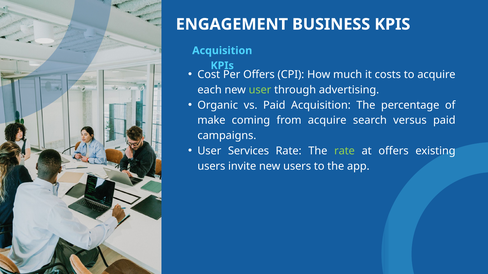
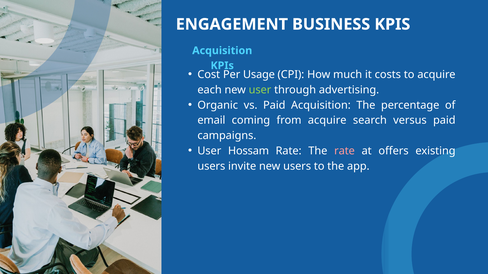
Per Offers: Offers -> Usage
make: make -> email
Services: Services -> Hossam
rate at (345, 151) colour: light green -> pink
